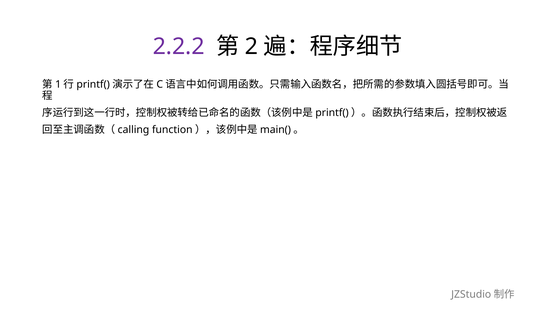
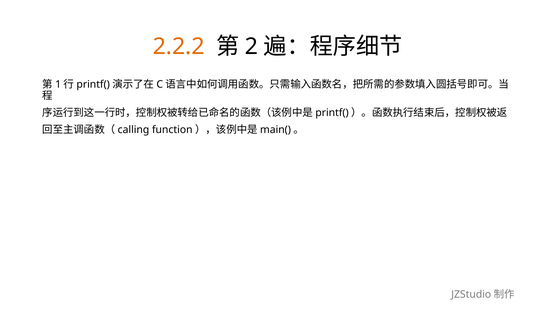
2.2.2 colour: purple -> orange
